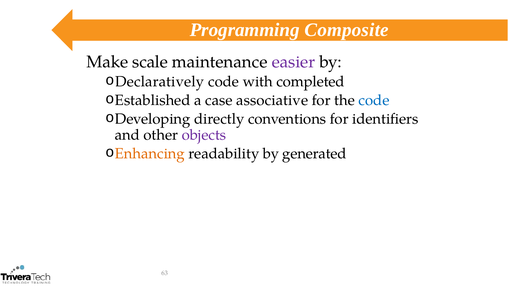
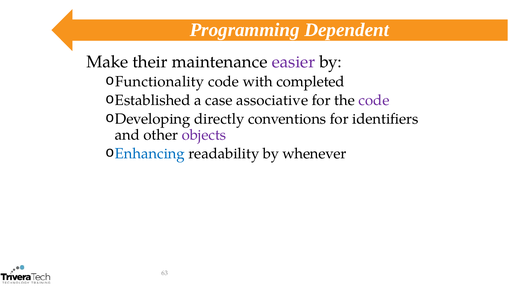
Composite: Composite -> Dependent
scale: scale -> their
Declaratively: Declaratively -> Functionality
code at (374, 100) colour: blue -> purple
Enhancing colour: orange -> blue
generated: generated -> whenever
